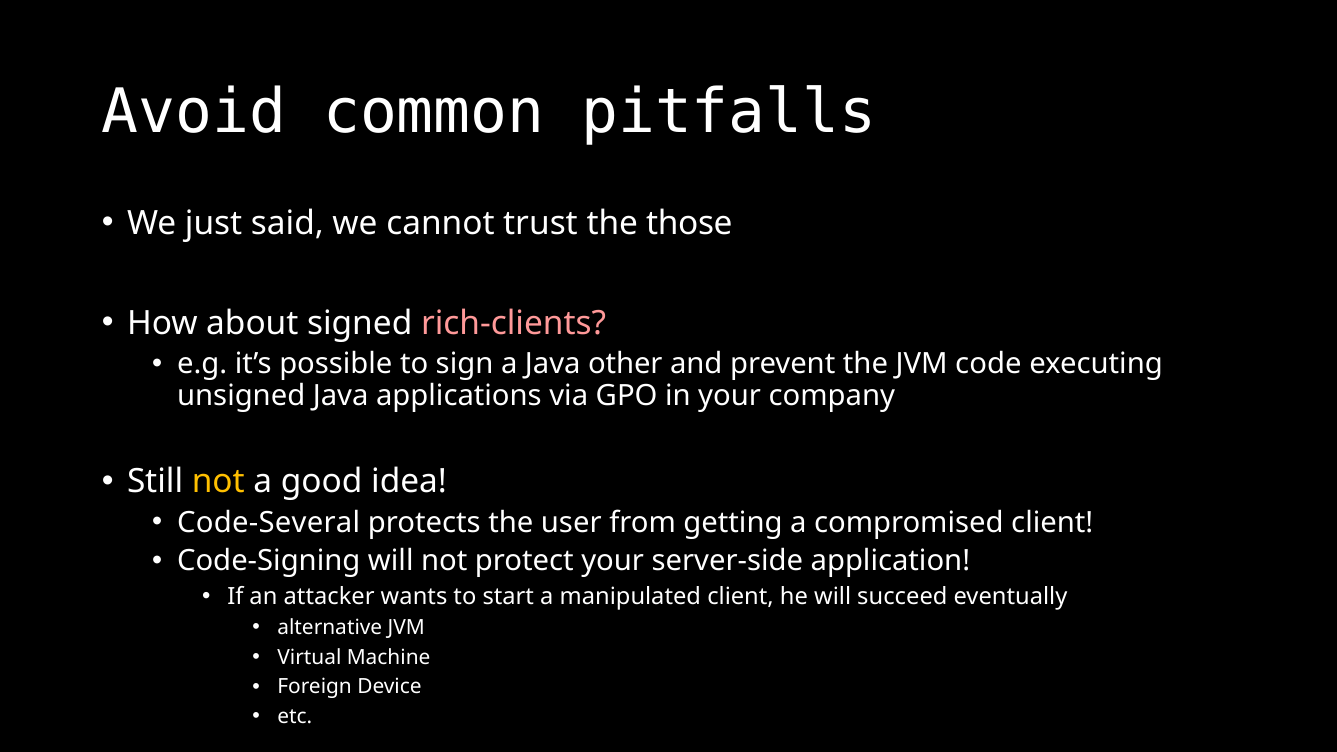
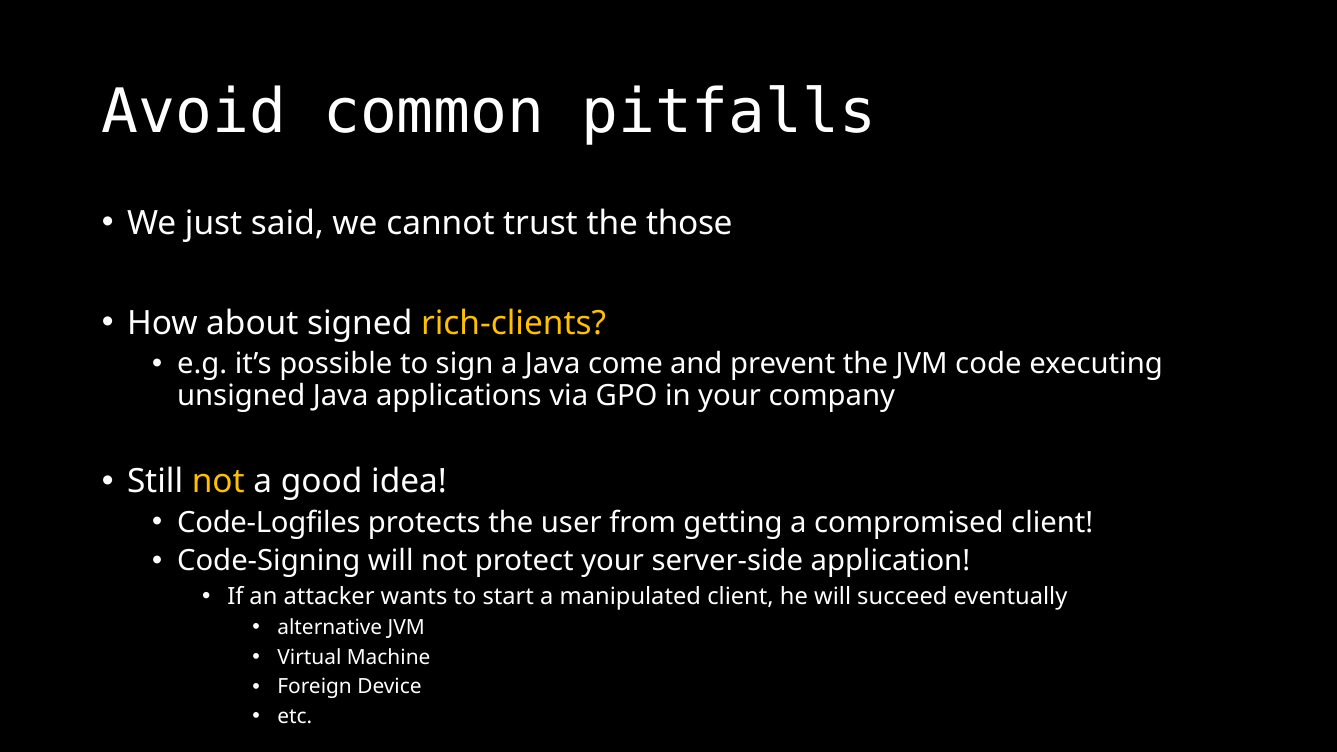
rich-clients colour: pink -> yellow
other: other -> come
Code-Several: Code-Several -> Code-Logfiles
